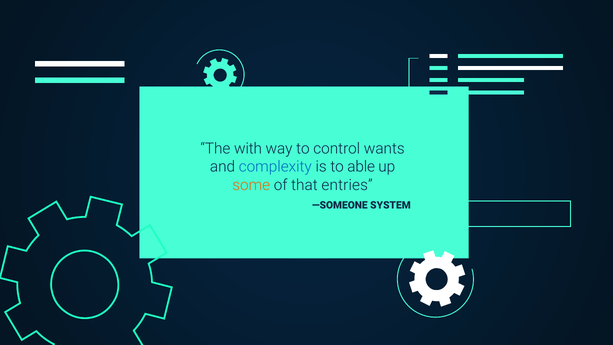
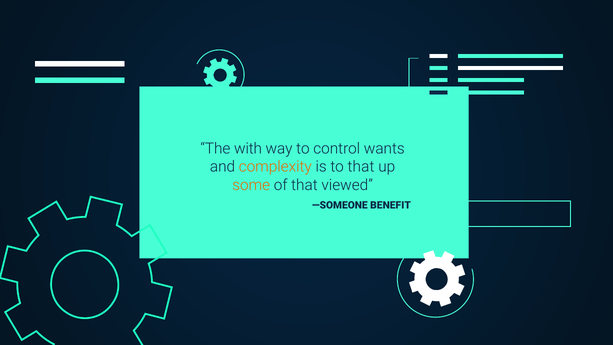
complexity colour: blue -> orange
to able: able -> that
entries: entries -> viewed
SYSTEM: SYSTEM -> BENEFIT
